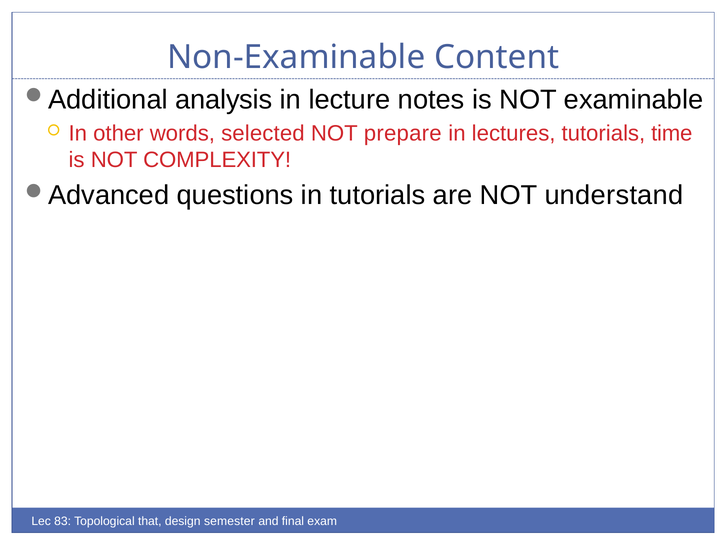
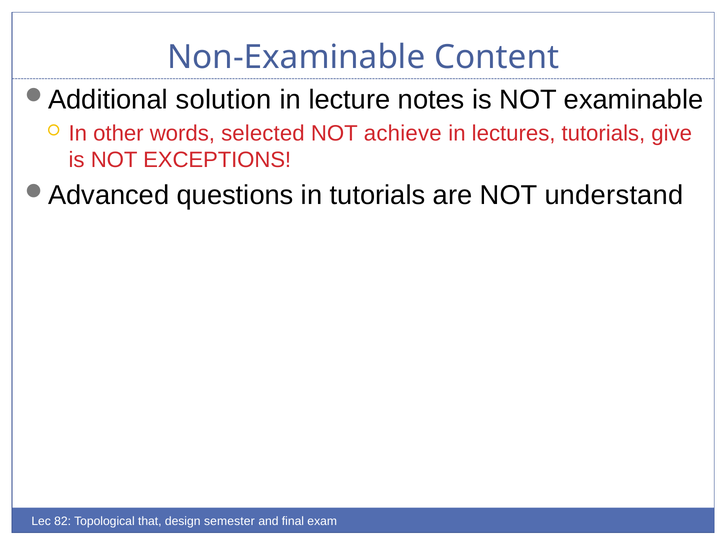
analysis: analysis -> solution
prepare: prepare -> achieve
time: time -> give
COMPLEXITY: COMPLEXITY -> EXCEPTIONS
83: 83 -> 82
